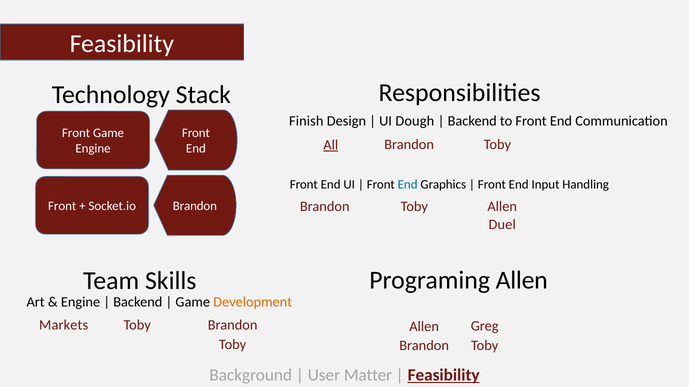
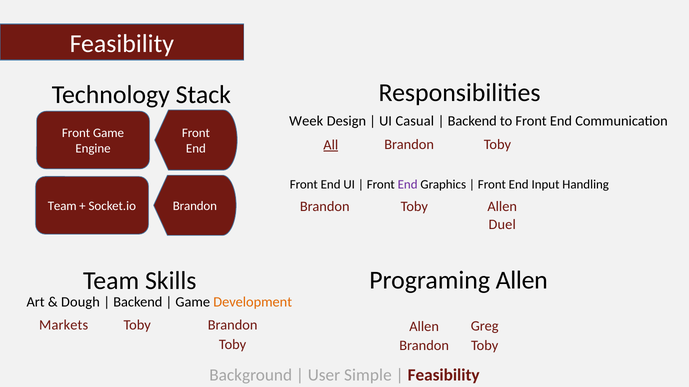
Finish: Finish -> Week
Dough: Dough -> Casual
End at (408, 185) colour: blue -> purple
Front at (62, 206): Front -> Team
Engine at (81, 302): Engine -> Dough
Matter: Matter -> Simple
Feasibility at (444, 376) underline: present -> none
